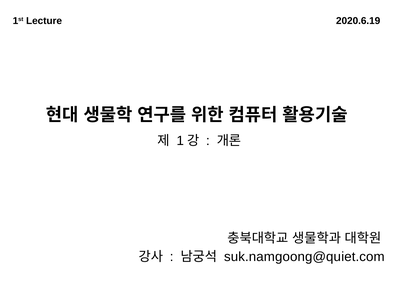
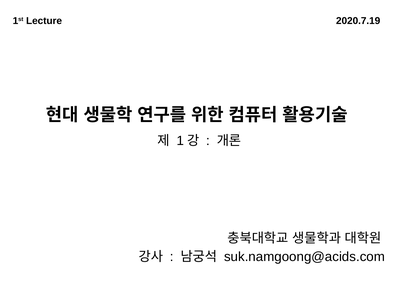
2020.6.19: 2020.6.19 -> 2020.7.19
suk.namgoong@quiet.com: suk.namgoong@quiet.com -> suk.namgoong@acids.com
